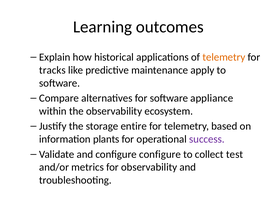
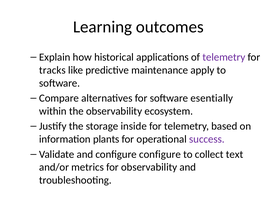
telemetry at (224, 57) colour: orange -> purple
appliance: appliance -> esentially
entire: entire -> inside
test: test -> text
